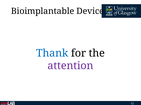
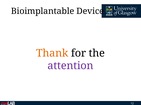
Thank colour: blue -> orange
